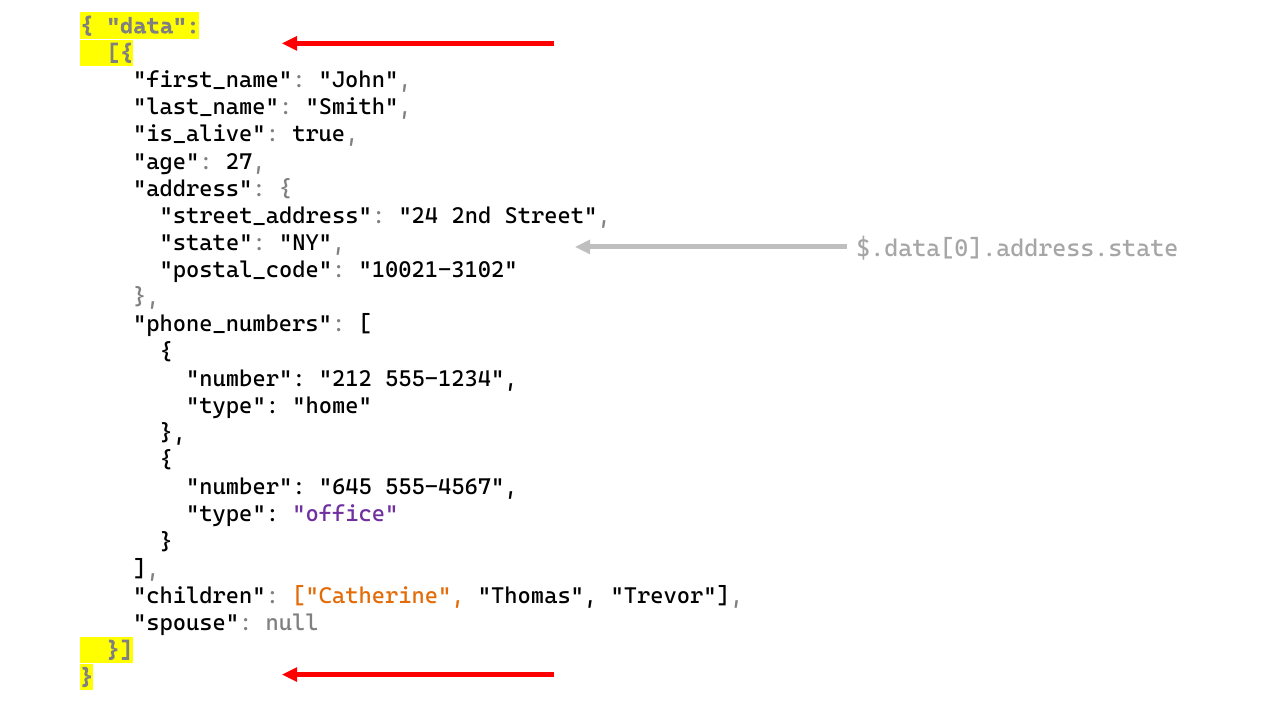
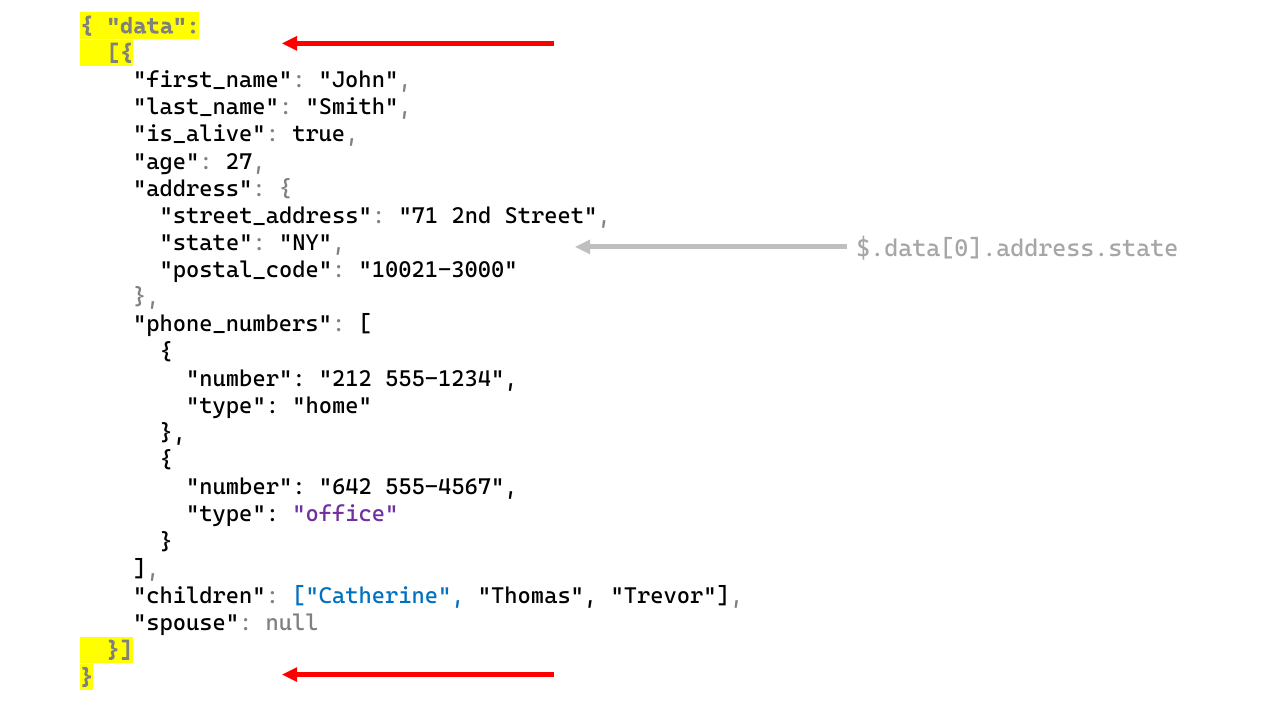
24: 24 -> 71
10021-3102: 10021-3102 -> 10021-3000
645: 645 -> 642
Catherine colour: orange -> blue
